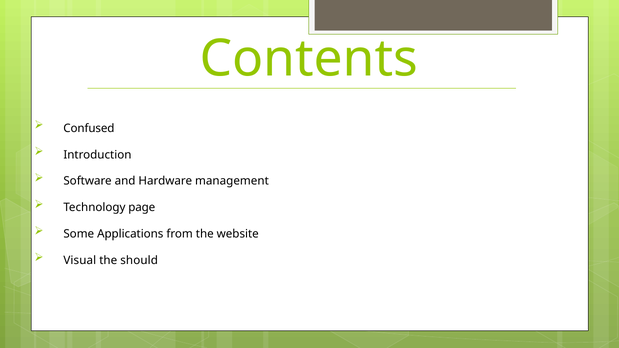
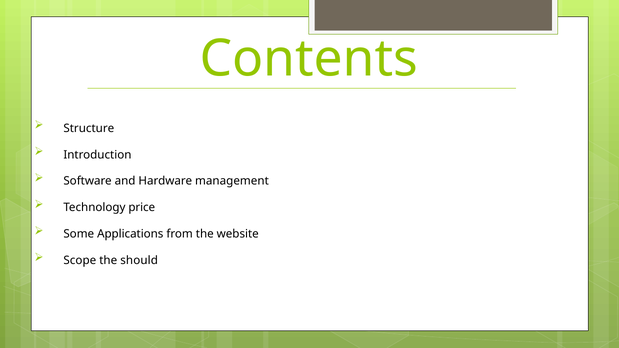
Confused: Confused -> Structure
page: page -> price
Visual: Visual -> Scope
